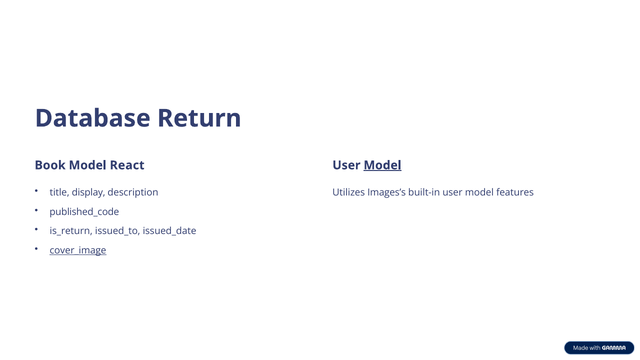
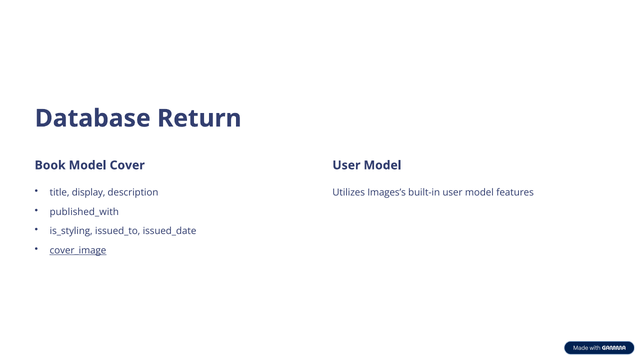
React: React -> Cover
Model at (382, 165) underline: present -> none
published_code: published_code -> published_with
is_return: is_return -> is_styling
